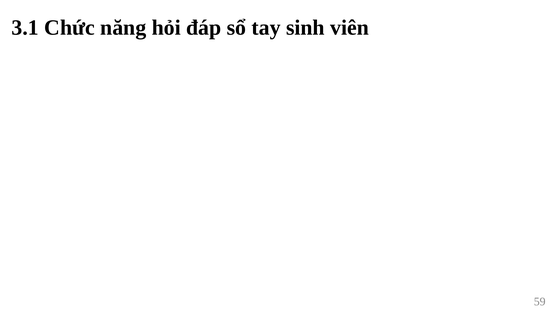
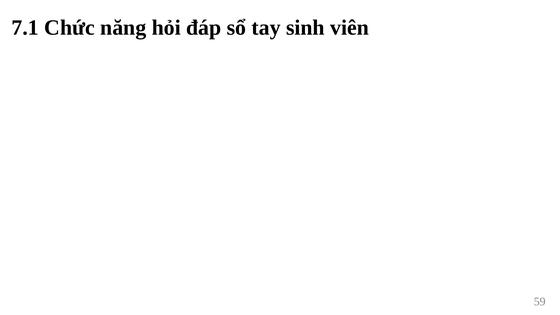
3.1: 3.1 -> 7.1
